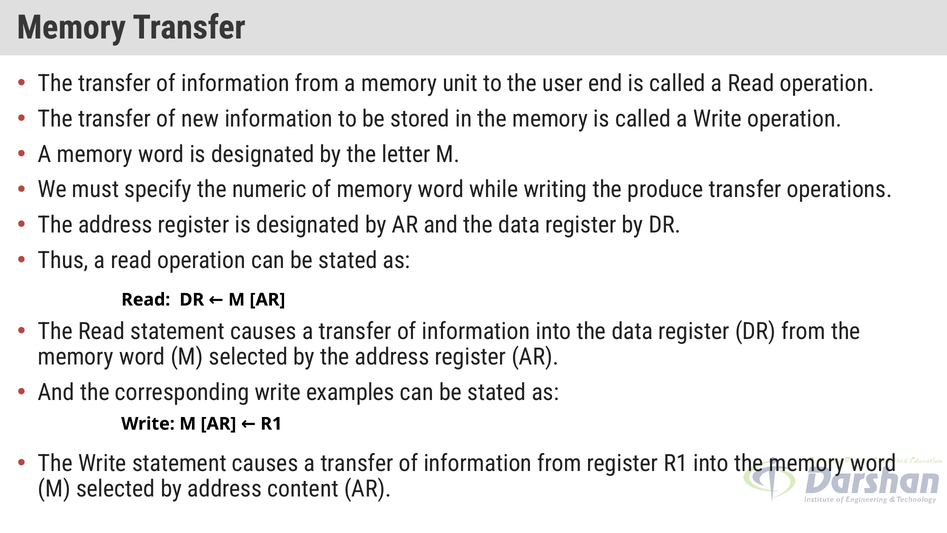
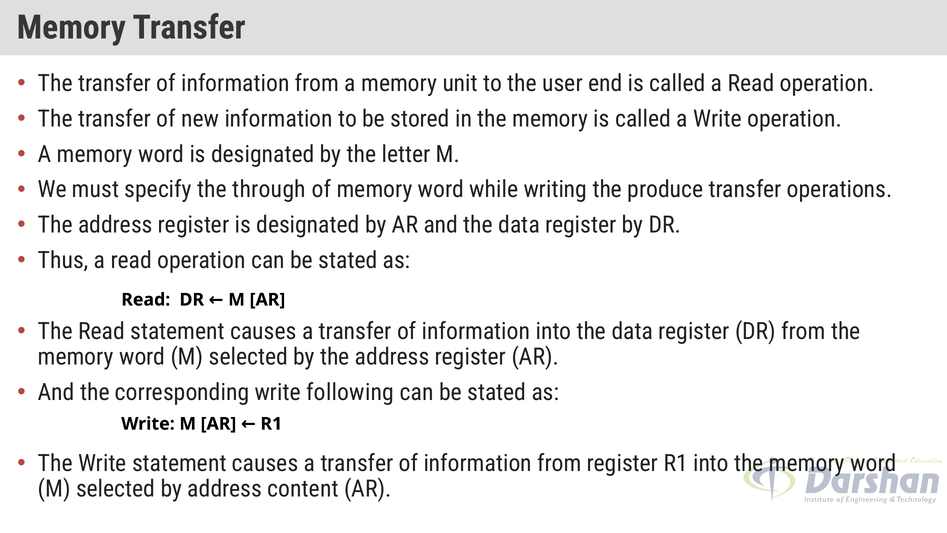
numeric: numeric -> through
examples: examples -> following
